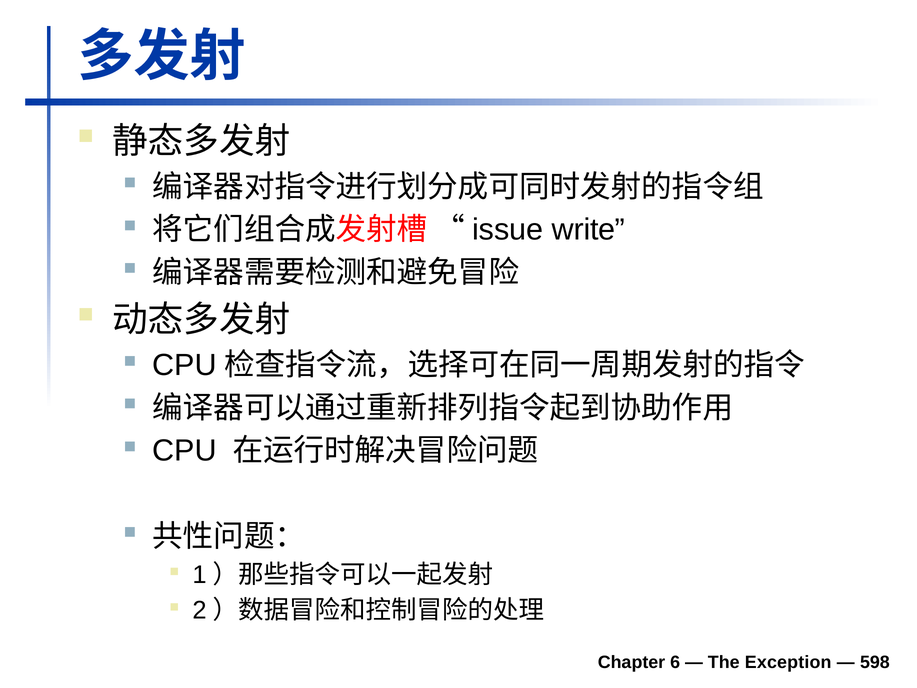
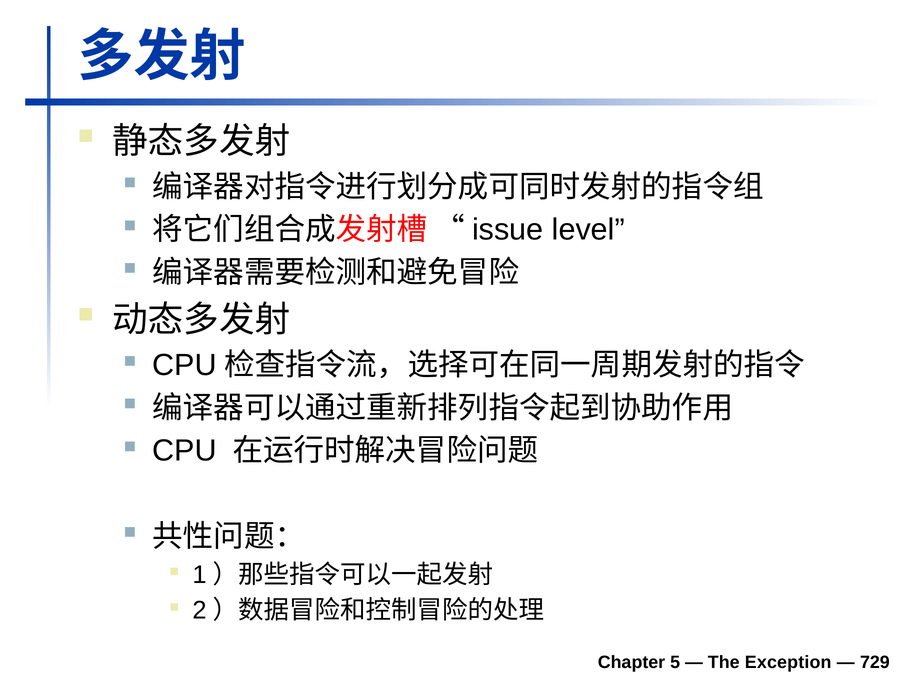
write: write -> level
6: 6 -> 5
598: 598 -> 729
